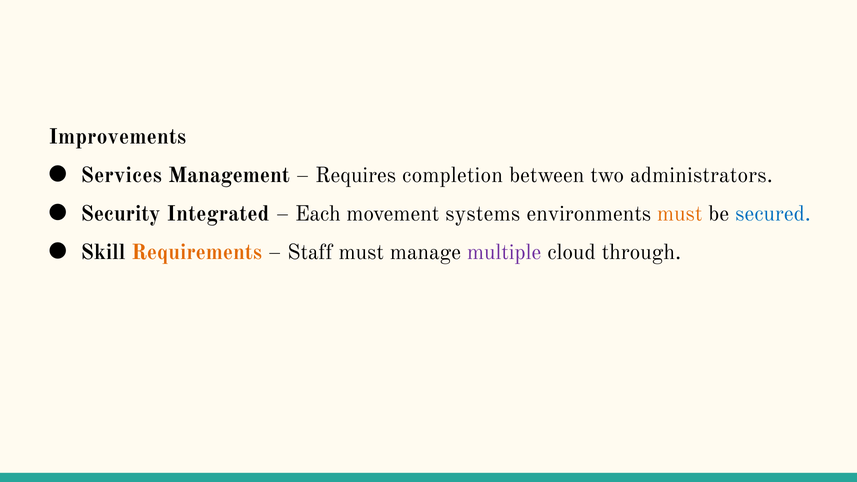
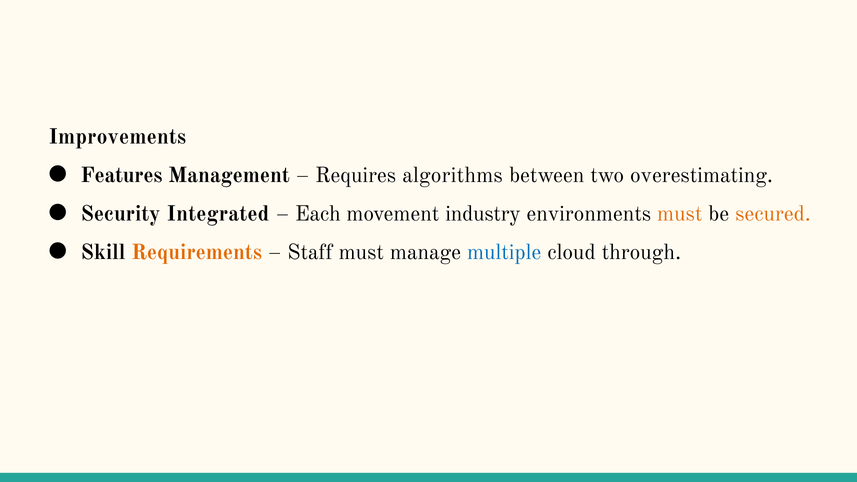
Services: Services -> Features
completion: completion -> algorithms
administrators: administrators -> overestimating
systems: systems -> industry
secured colour: blue -> orange
multiple colour: purple -> blue
